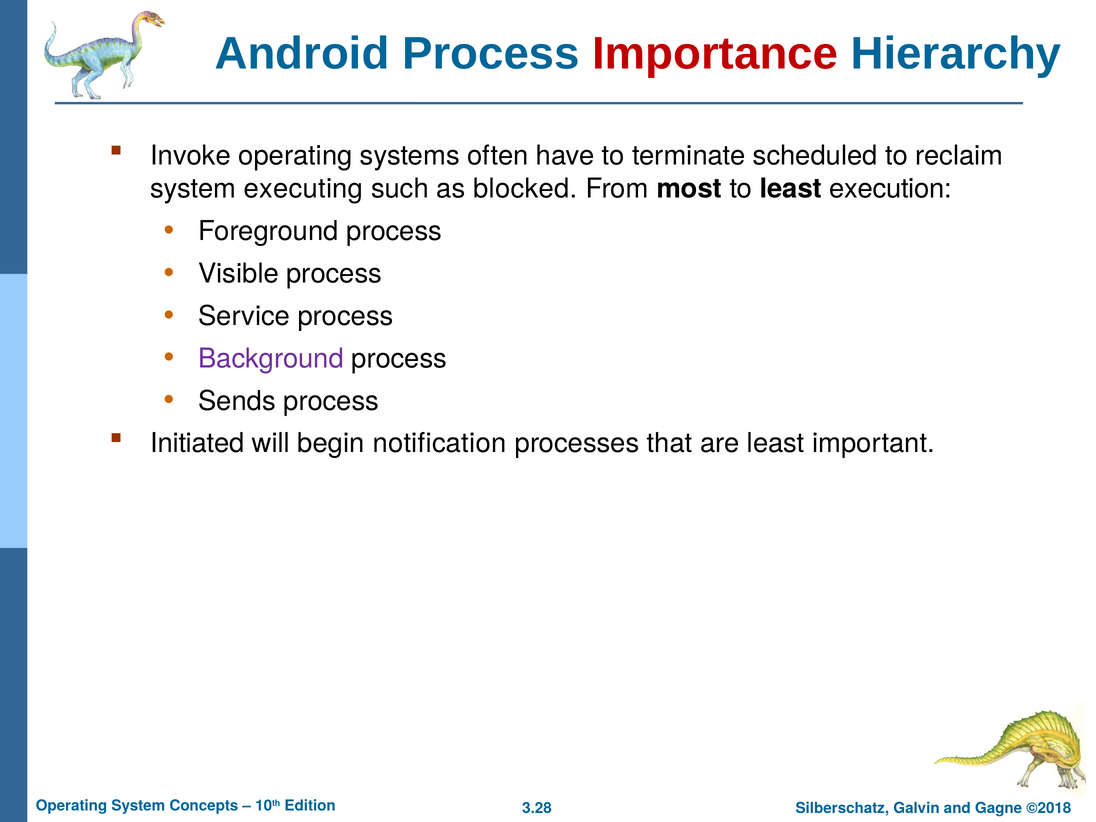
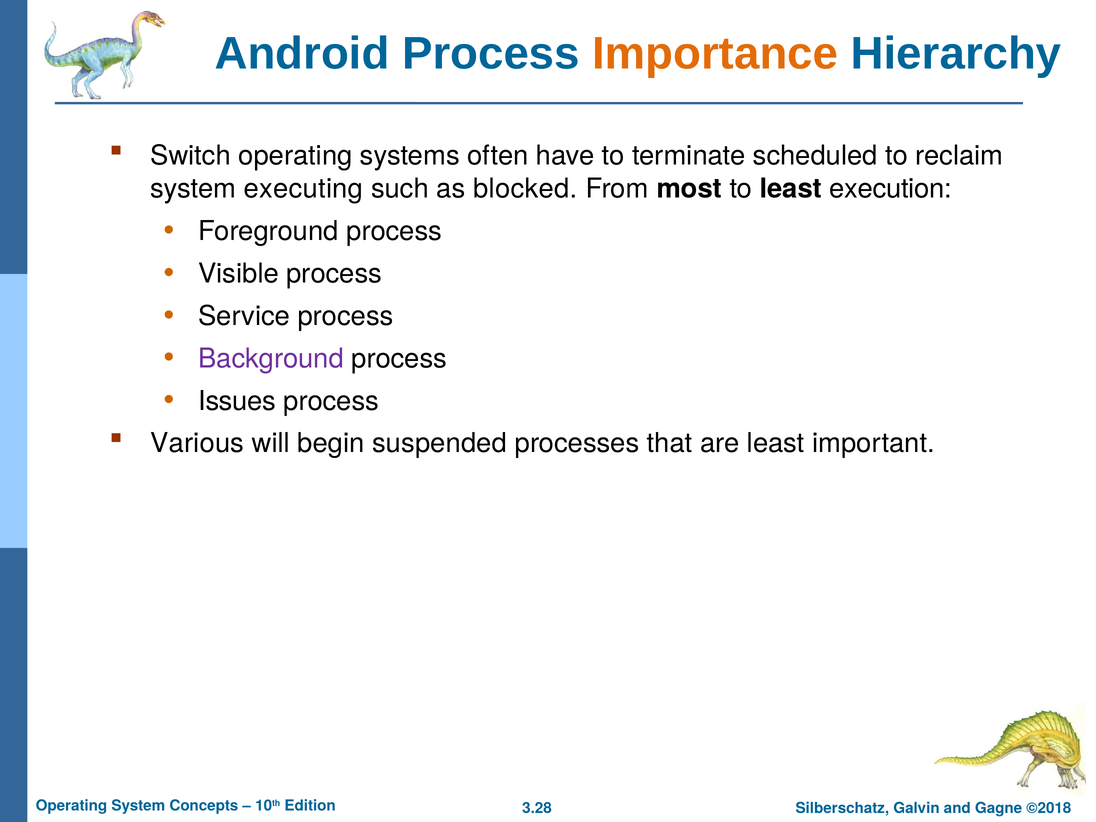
Importance colour: red -> orange
Invoke: Invoke -> Switch
Sends: Sends -> Issues
Initiated: Initiated -> Various
notification: notification -> suspended
